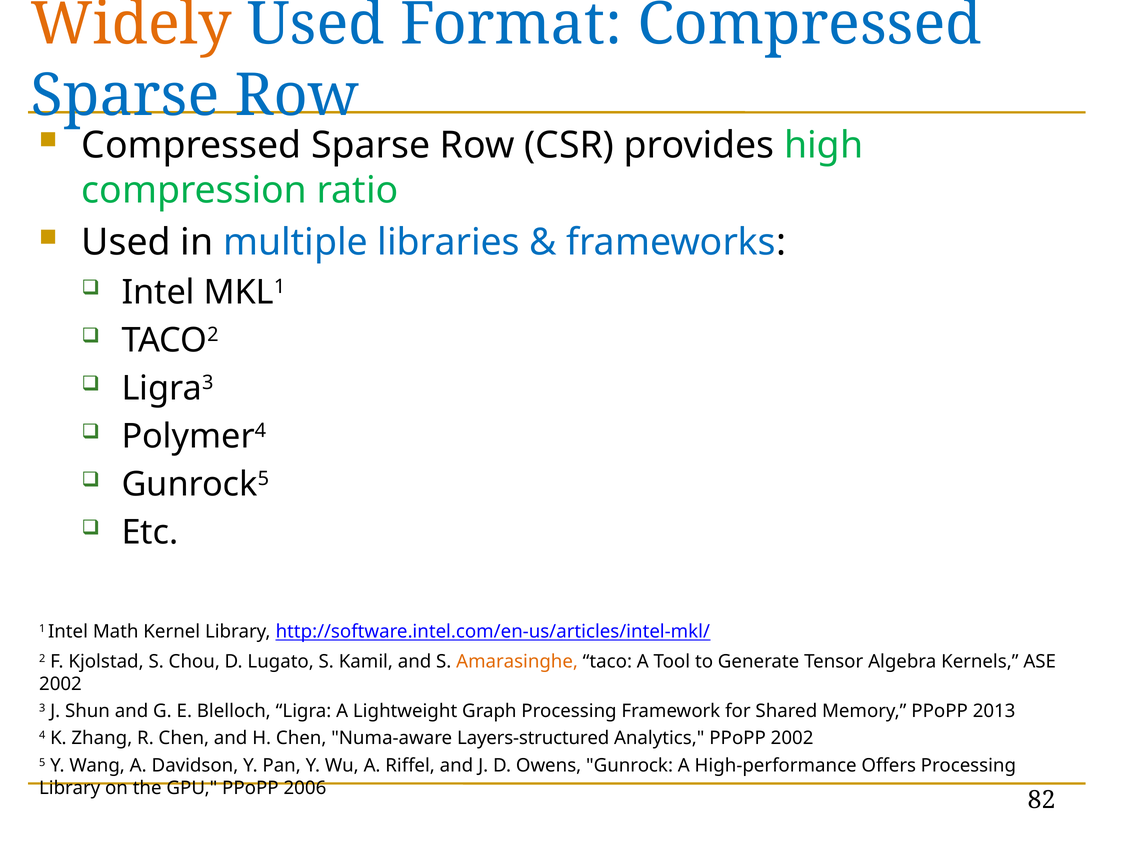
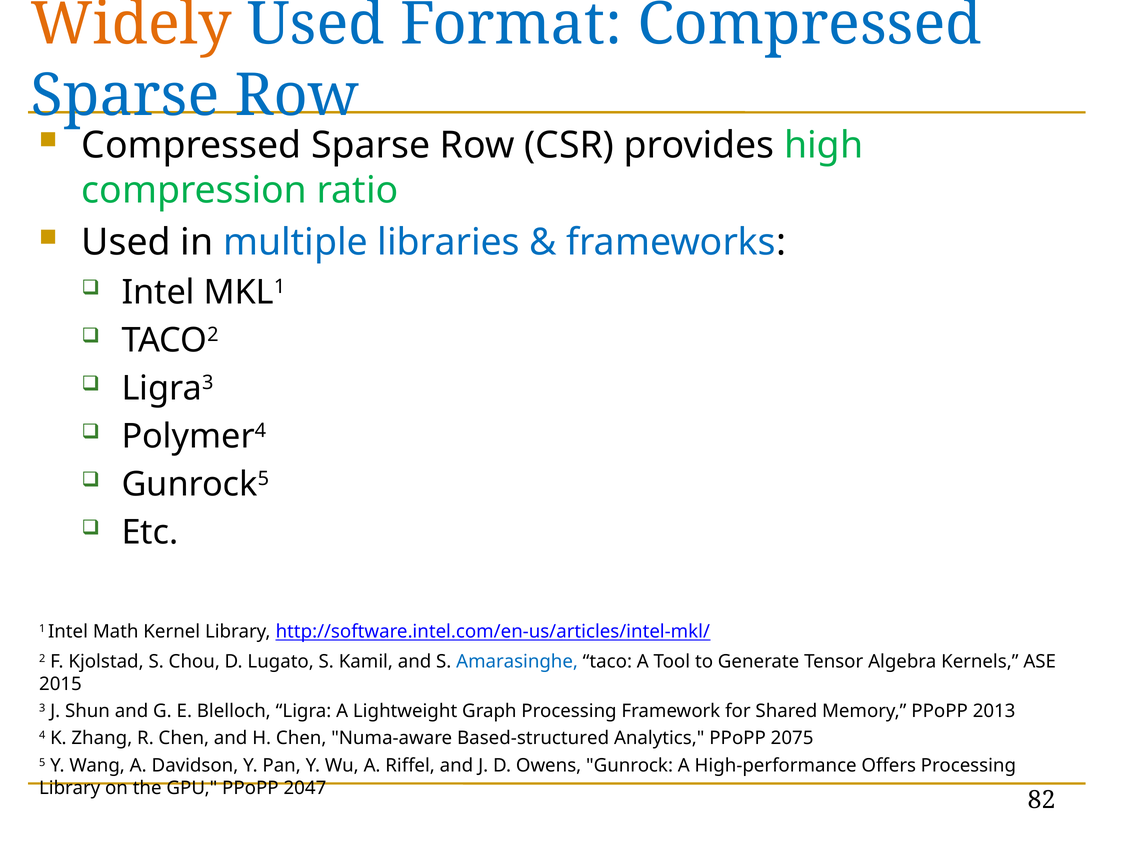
Amarasinghe colour: orange -> blue
2002 at (60, 684): 2002 -> 2015
Layers-structured: Layers-structured -> Based-structured
PPoPP 2002: 2002 -> 2075
2006: 2006 -> 2047
